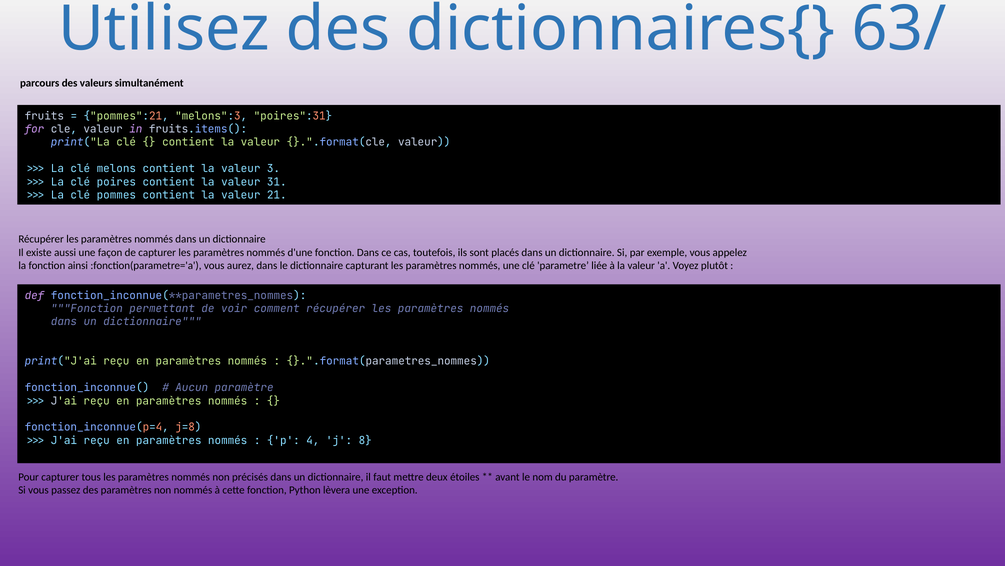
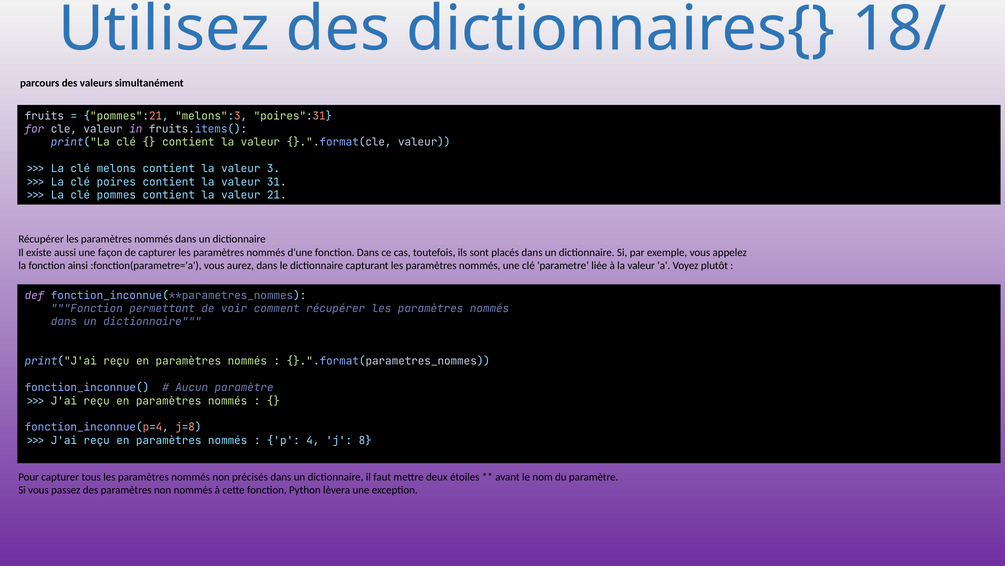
63/: 63/ -> 18/
